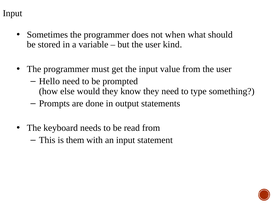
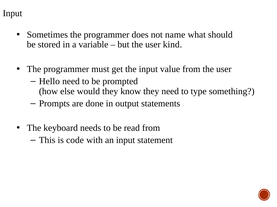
when: when -> name
them: them -> code
